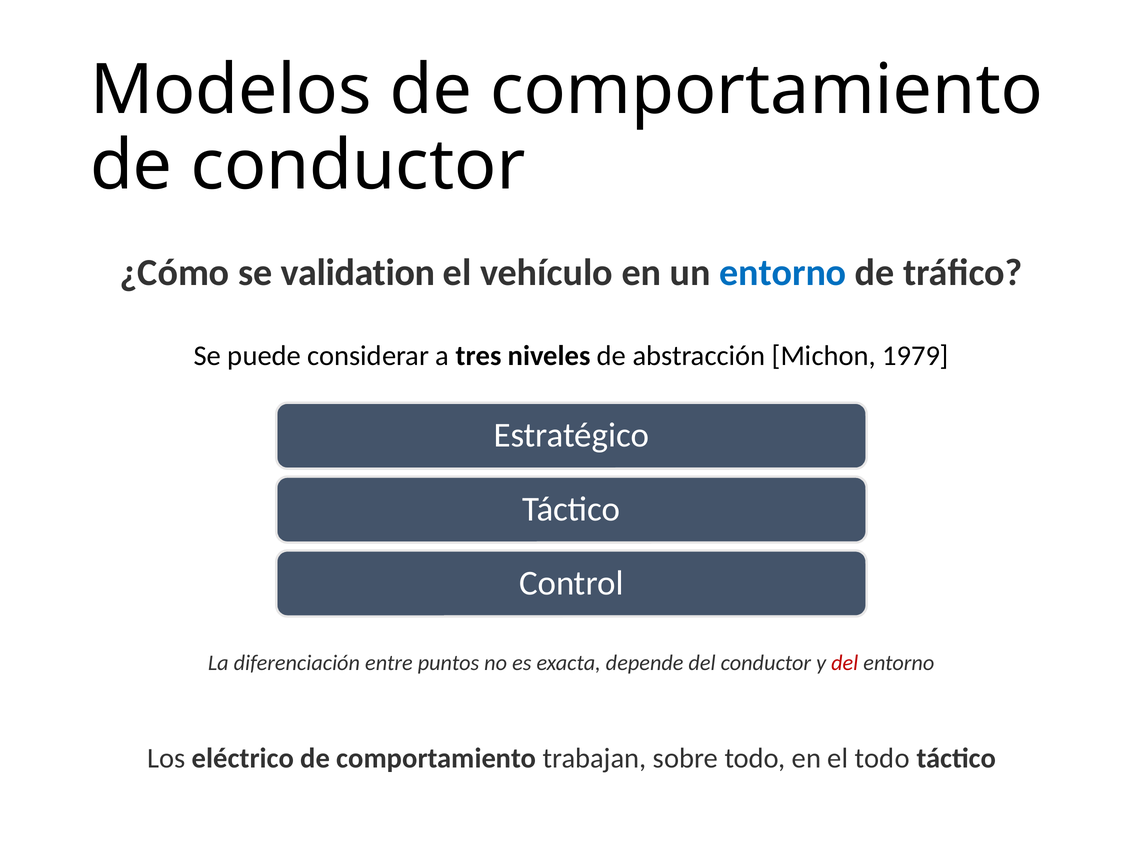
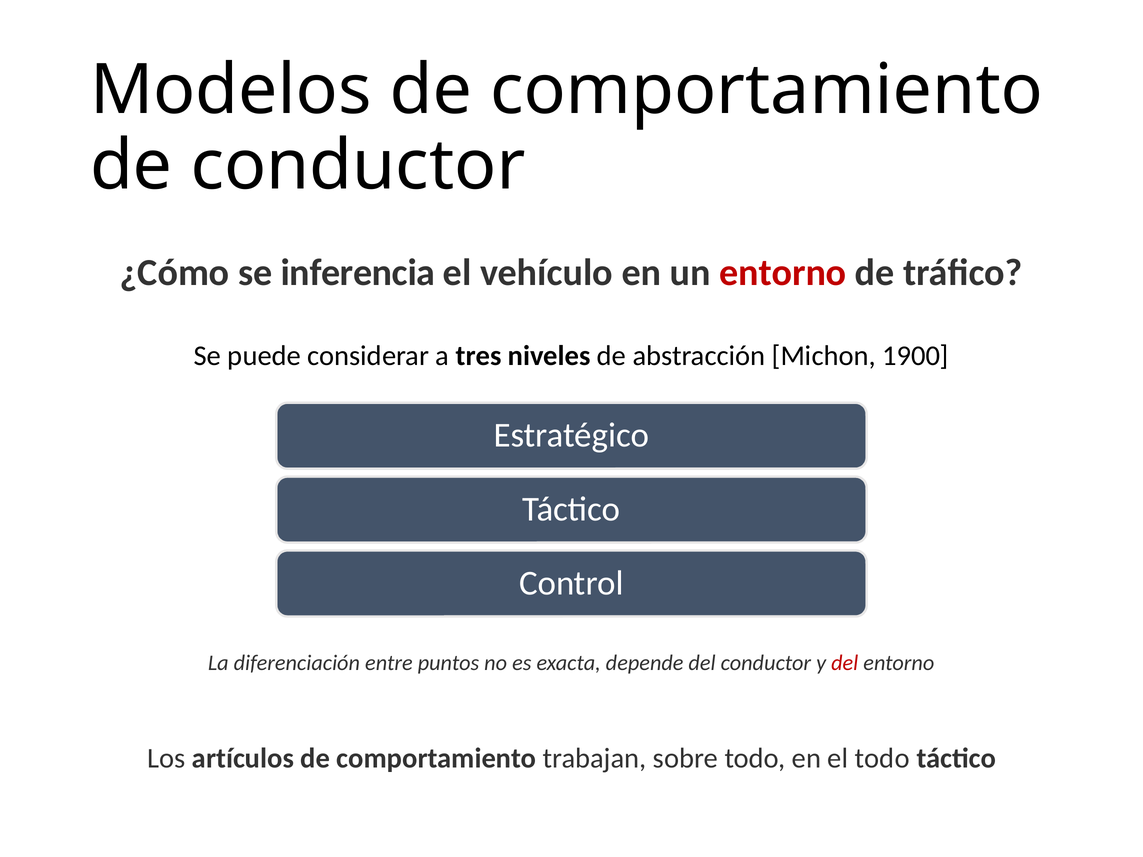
validation: validation -> inferencia
entorno at (783, 273) colour: blue -> red
1979: 1979 -> 1900
eléctrico: eléctrico -> artículos
